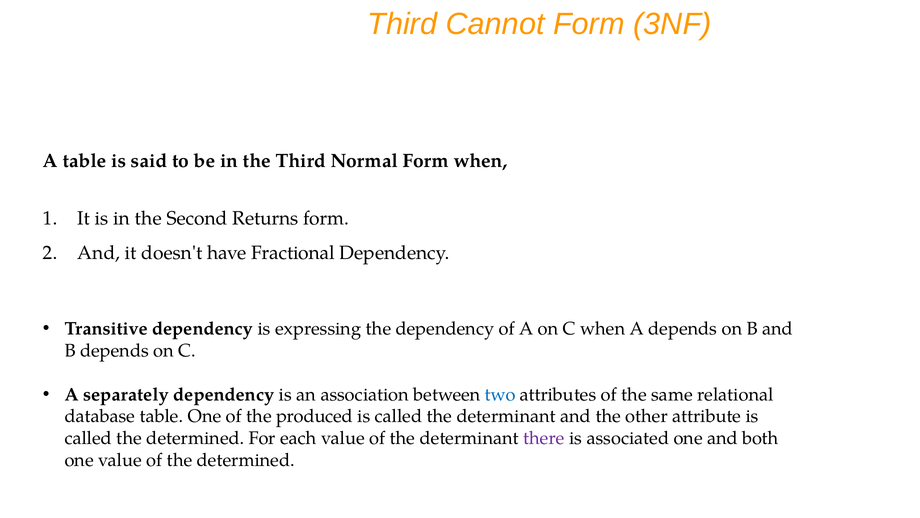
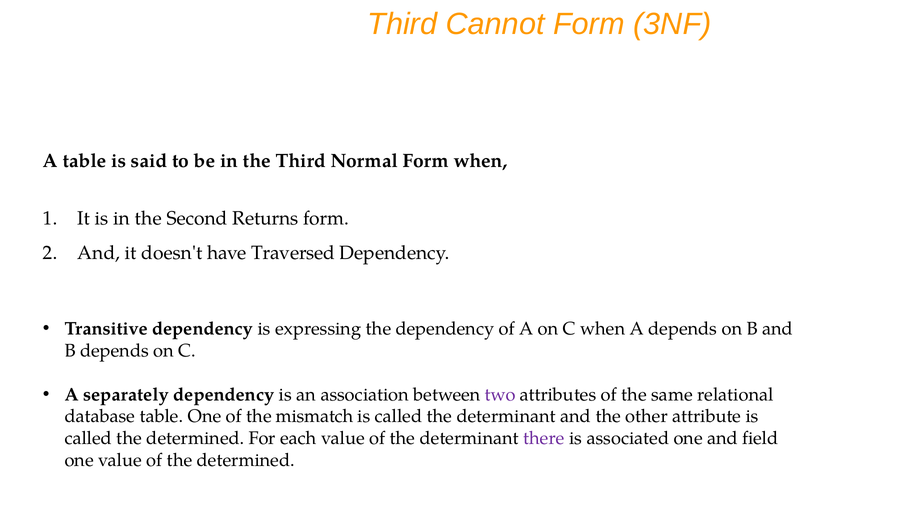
Fractional: Fractional -> Traversed
two colour: blue -> purple
produced: produced -> mismatch
both: both -> field
